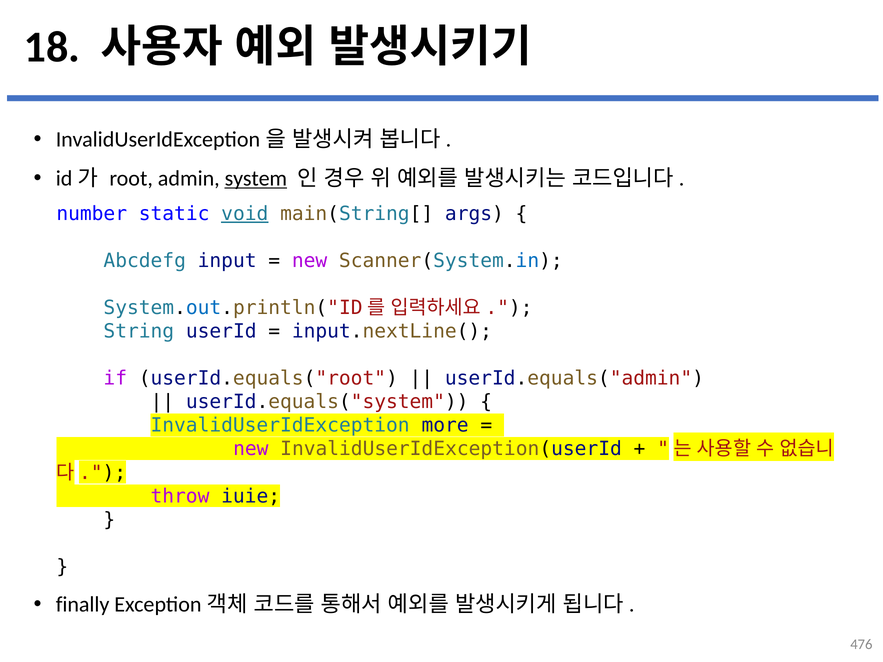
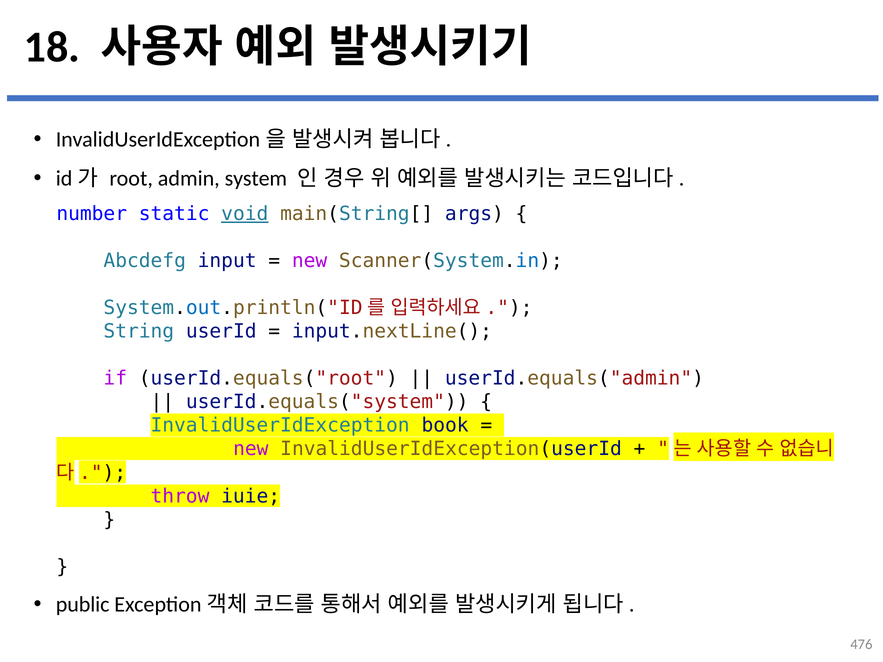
system underline: present -> none
more: more -> book
finally: finally -> public
